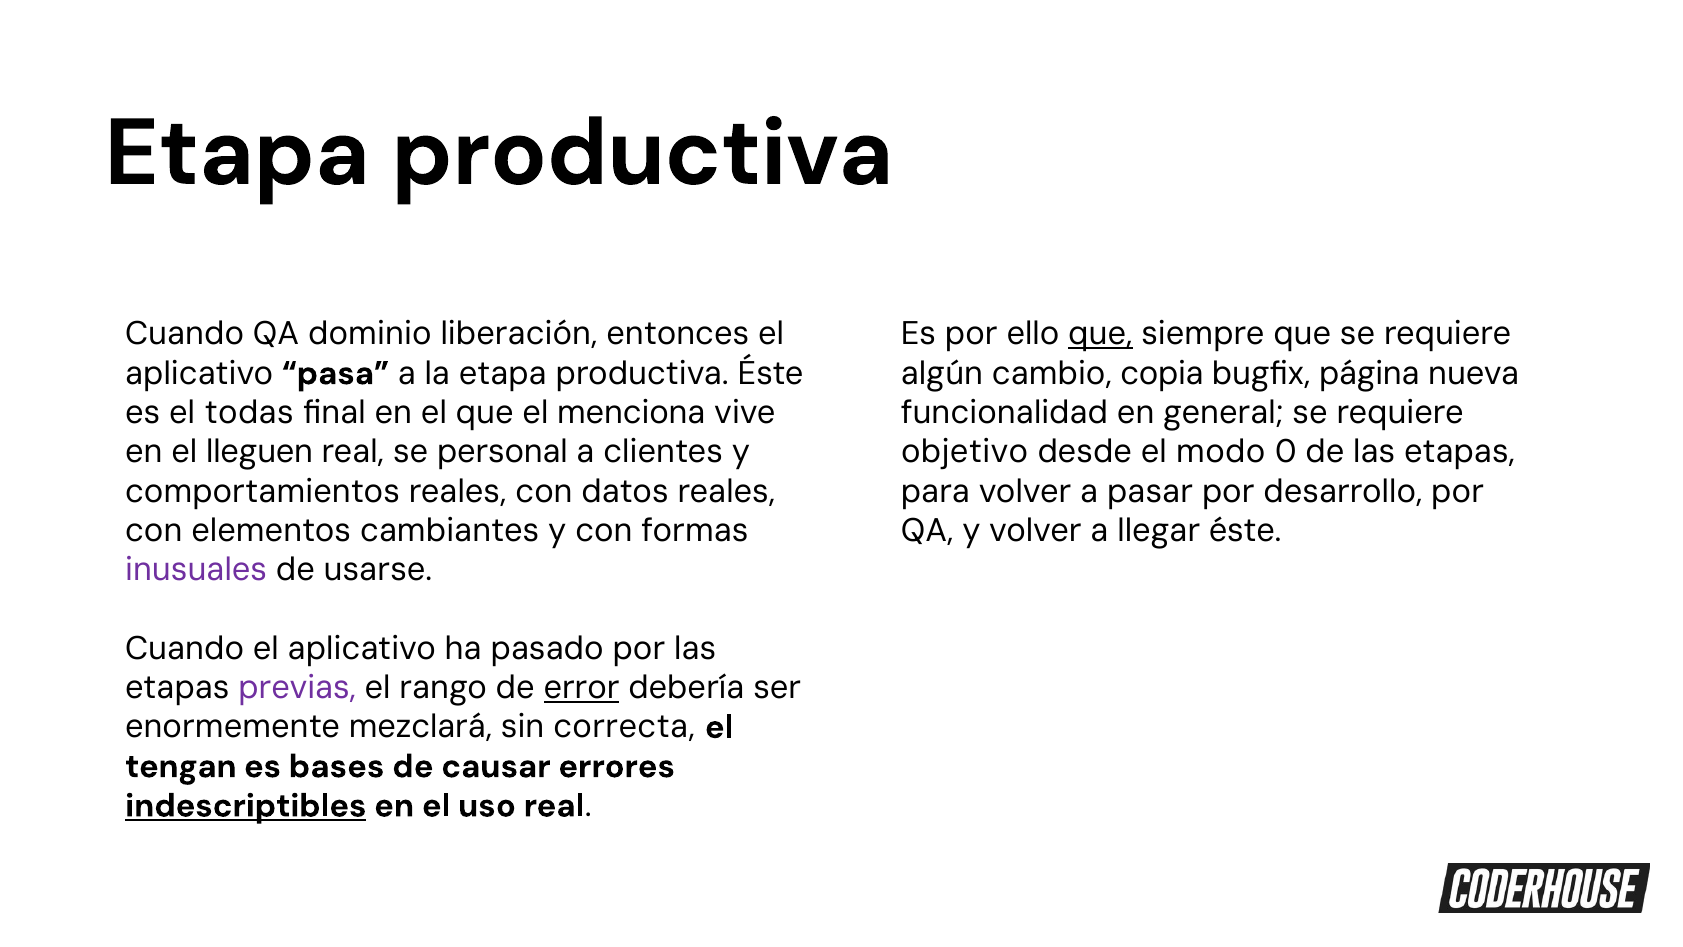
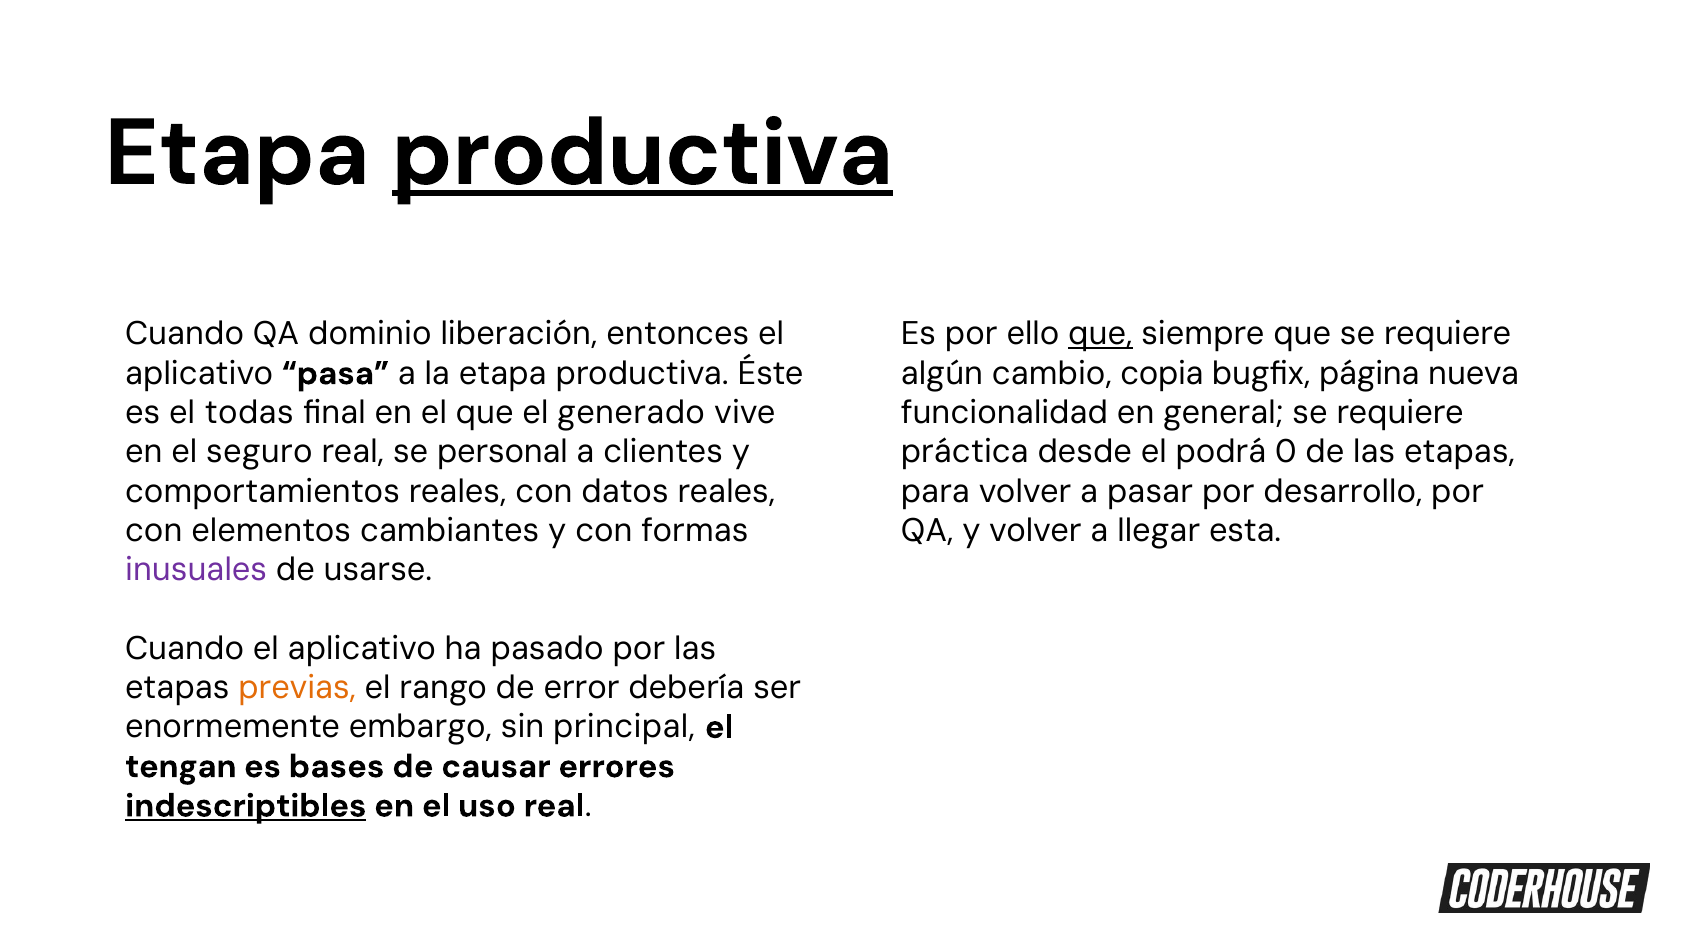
productiva at (642, 153) underline: none -> present
menciona: menciona -> generado
objetivo: objetivo -> práctica
modo: modo -> podrá
lleguen: lleguen -> seguro
llegar éste: éste -> esta
previas colour: purple -> orange
error underline: present -> none
mezclará: mezclará -> embargo
correcta: correcta -> principal
